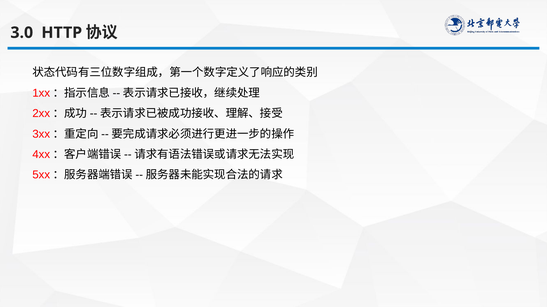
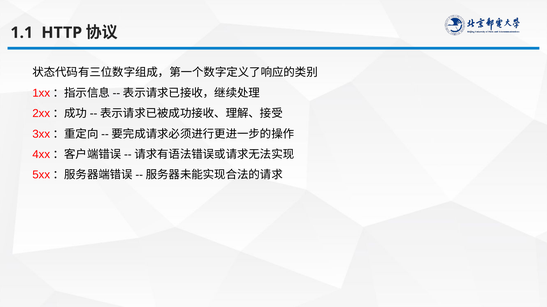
3.0: 3.0 -> 1.1
